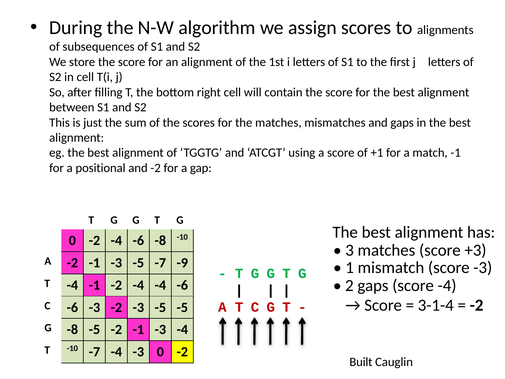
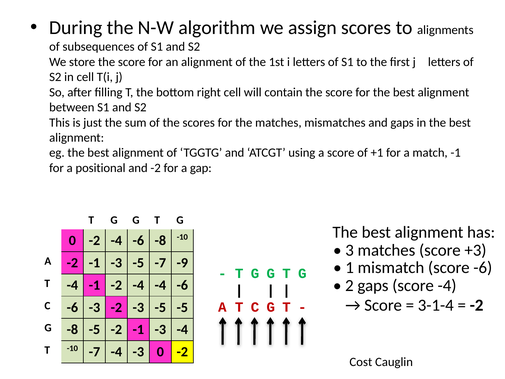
score -3: -3 -> -6
Built: Built -> Cost
